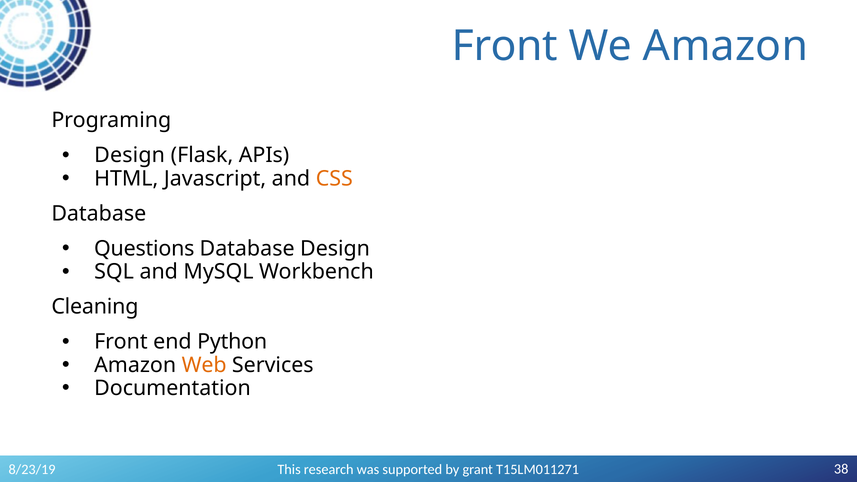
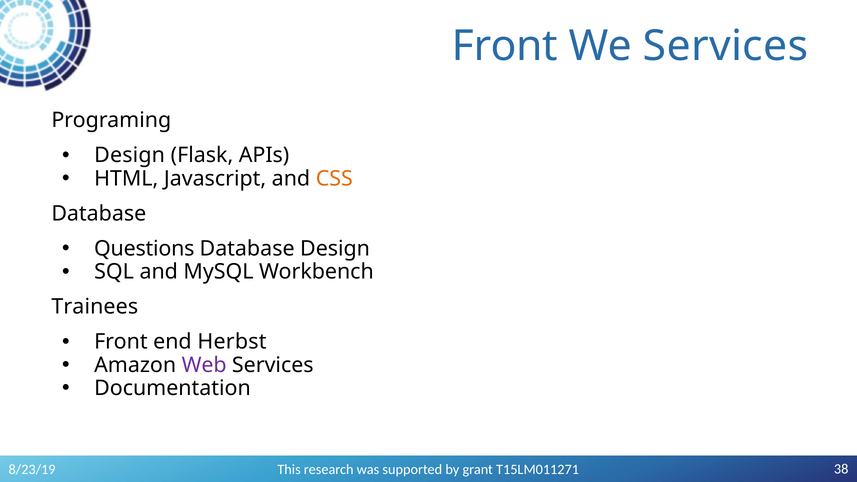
We Amazon: Amazon -> Services
Cleaning: Cleaning -> Trainees
Python: Python -> Herbst
Web colour: orange -> purple
